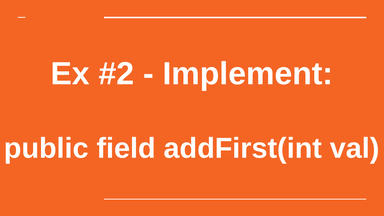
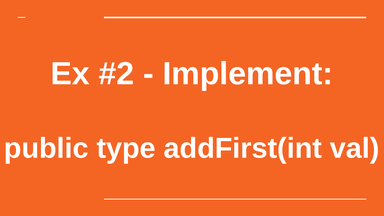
field: field -> type
